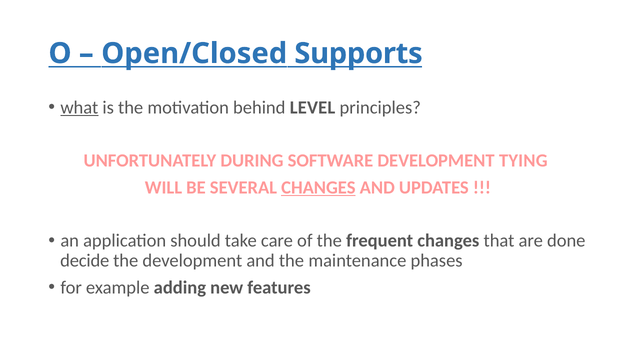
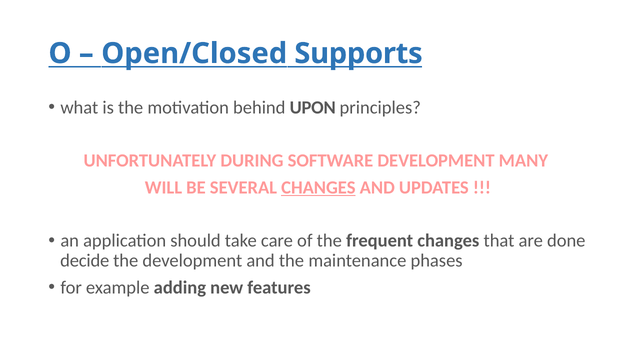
what underline: present -> none
LEVEL: LEVEL -> UPON
TYING: TYING -> MANY
